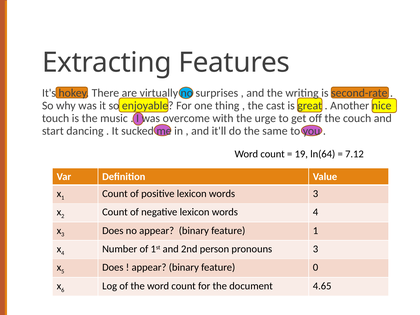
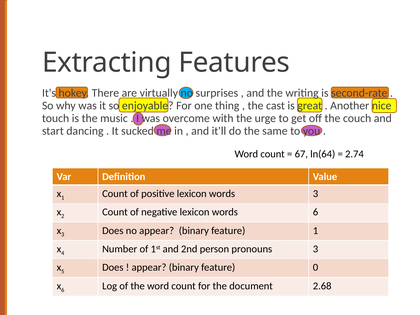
19: 19 -> 67
7.12: 7.12 -> 2.74
words 4: 4 -> 6
4.65: 4.65 -> 2.68
